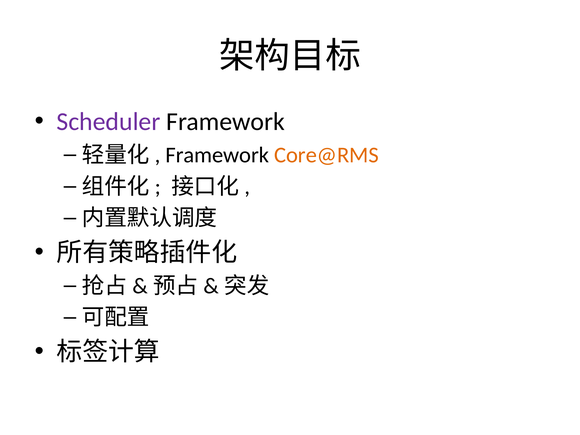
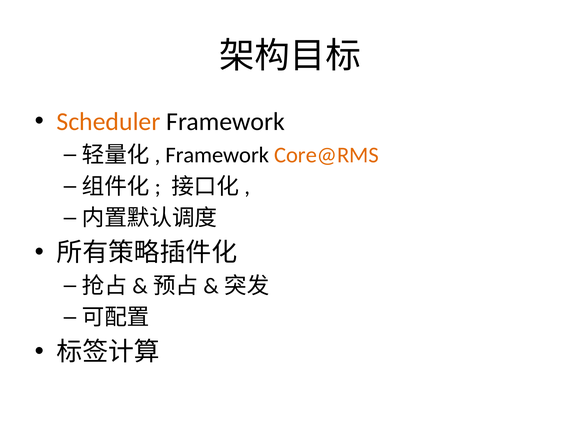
Scheduler colour: purple -> orange
